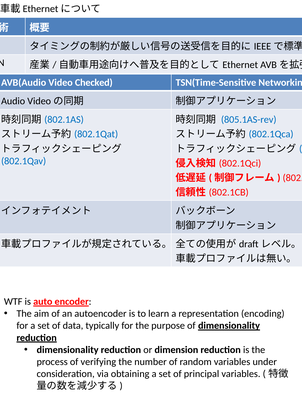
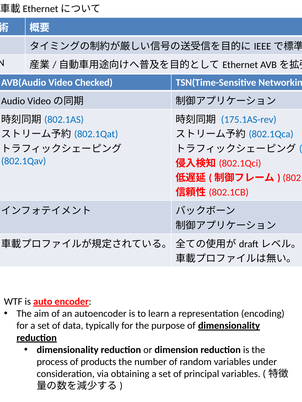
805.1AS-rev: 805.1AS-rev -> 175.1AS-rev
verifying: verifying -> products
